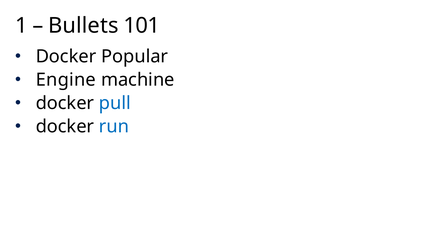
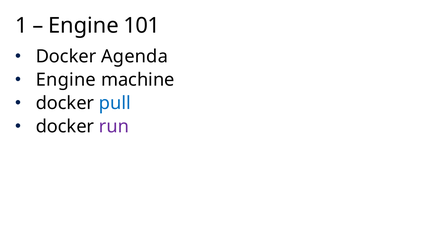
Bullets at (83, 26): Bullets -> Engine
Popular: Popular -> Agenda
run colour: blue -> purple
